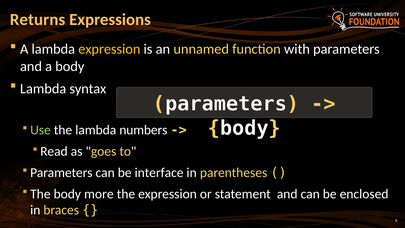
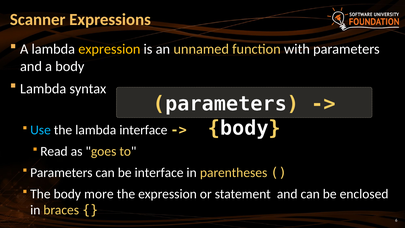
Returns: Returns -> Scanner
Use colour: light green -> light blue
lambda numbers: numbers -> interface
